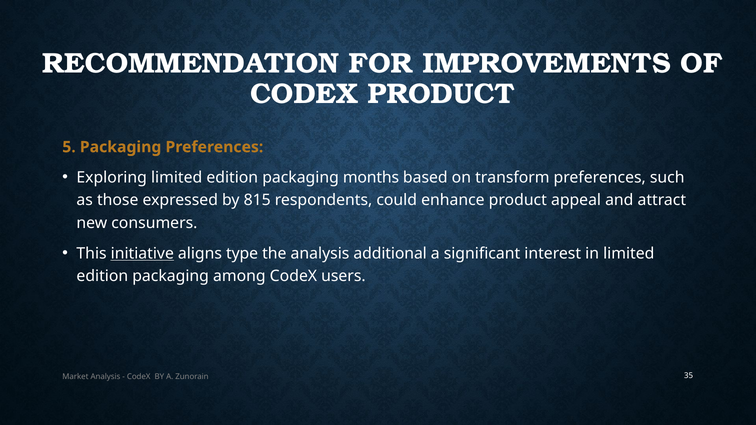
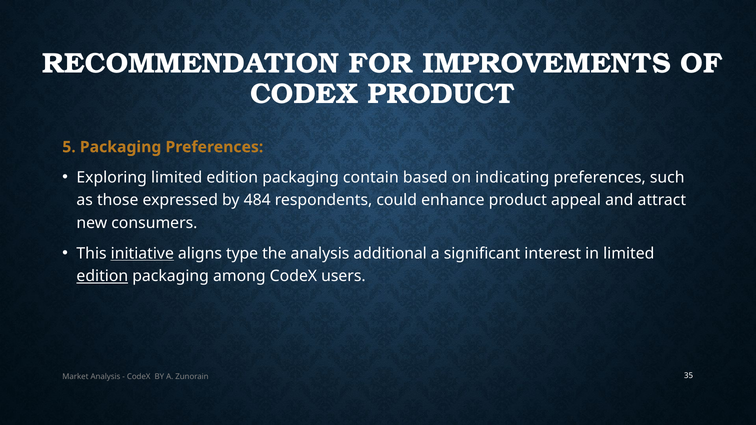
months: months -> contain
transform: transform -> indicating
815: 815 -> 484
edition at (102, 276) underline: none -> present
